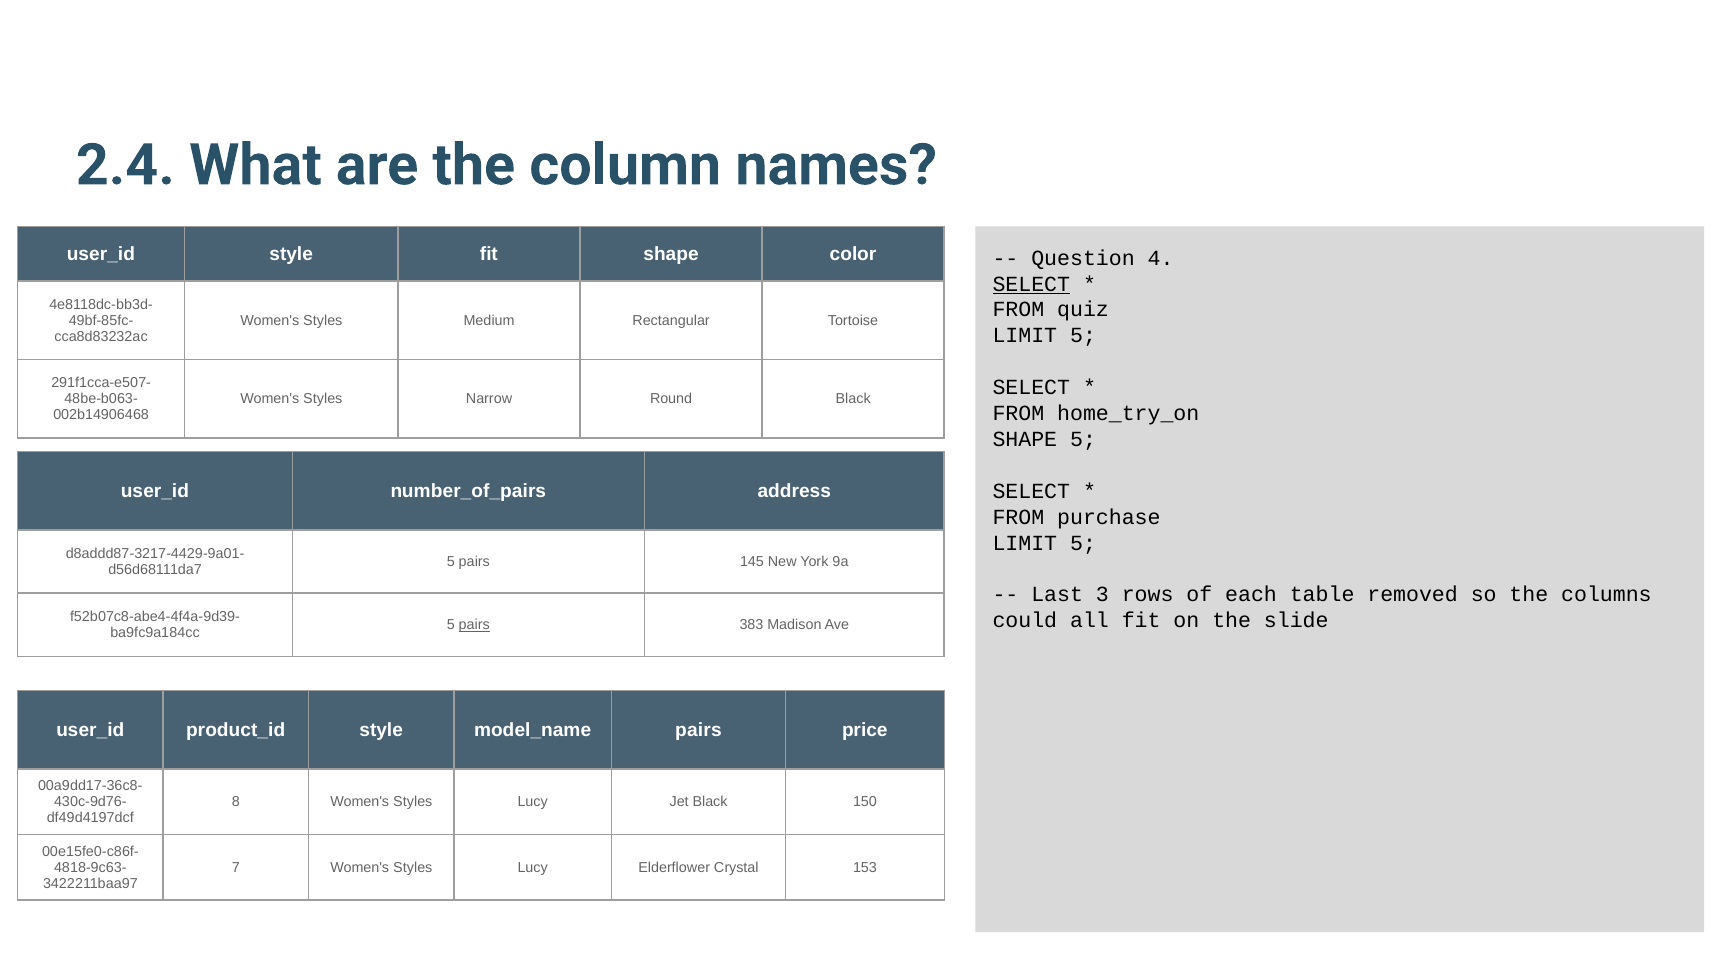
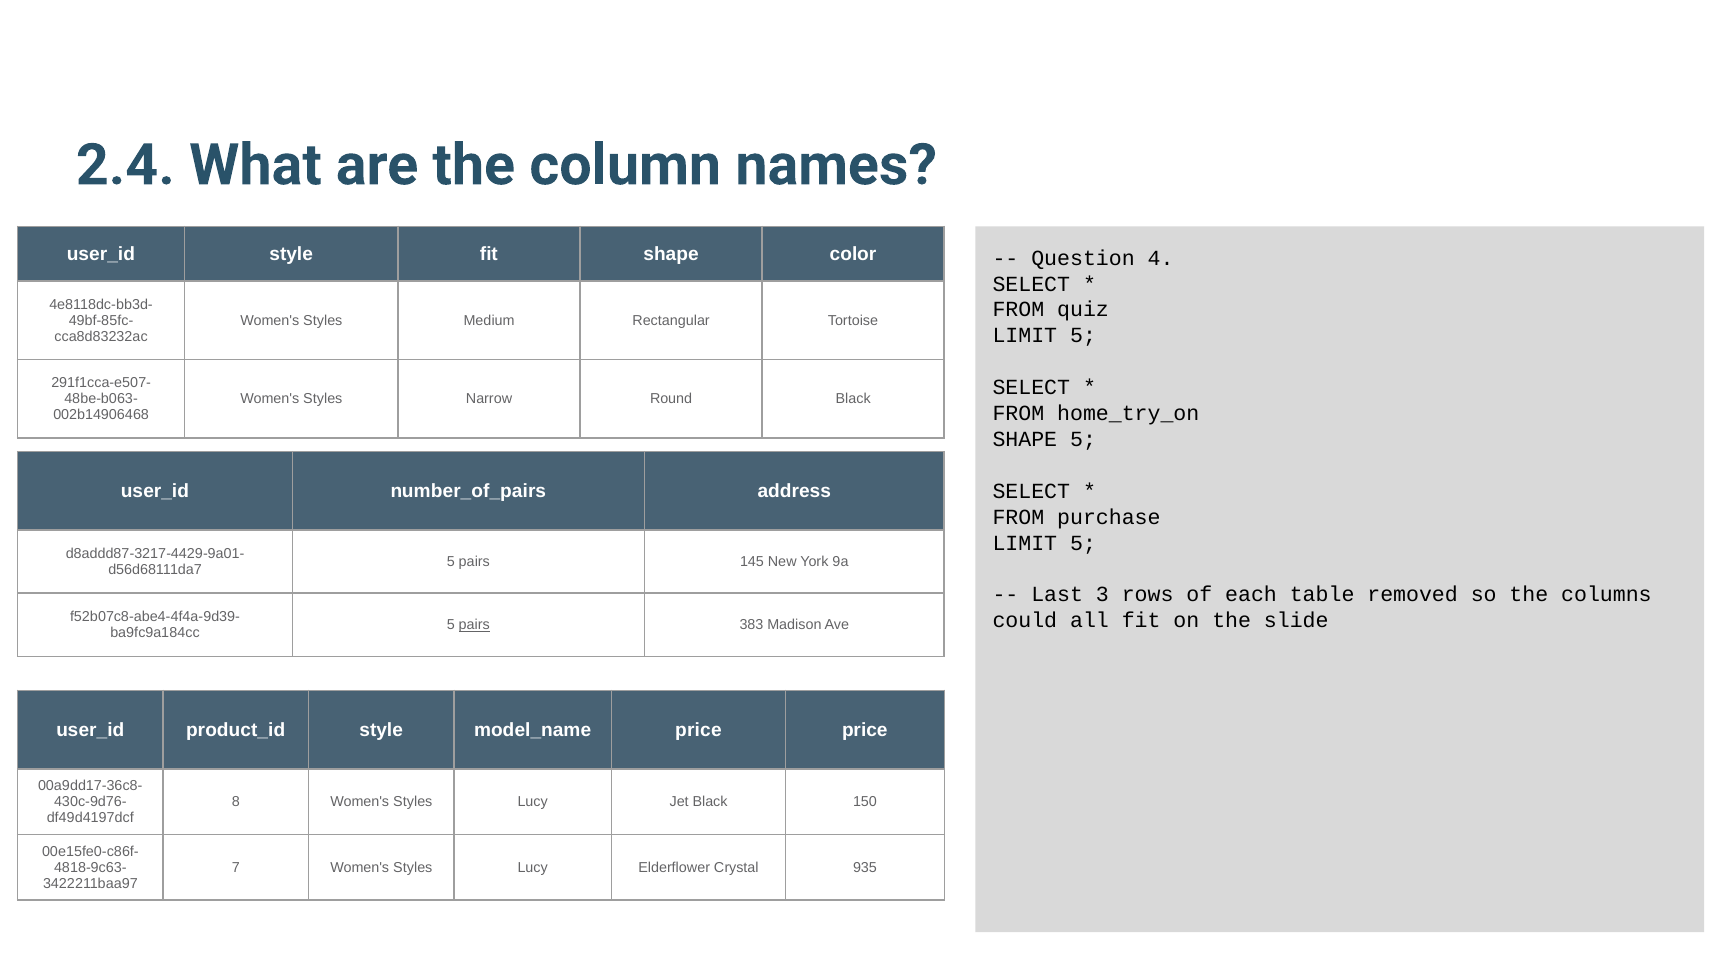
SELECT at (1031, 284) underline: present -> none
pairs at (698, 730): pairs -> price
153: 153 -> 935
